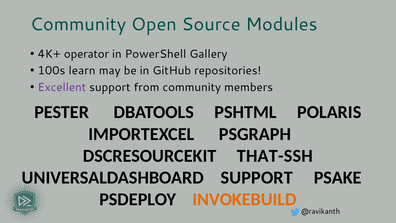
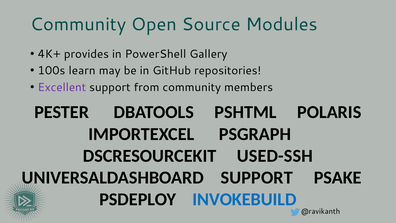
operator: operator -> provides
THAT-SSH: THAT-SSH -> USED-SSH
INVOKEBUILD colour: orange -> blue
